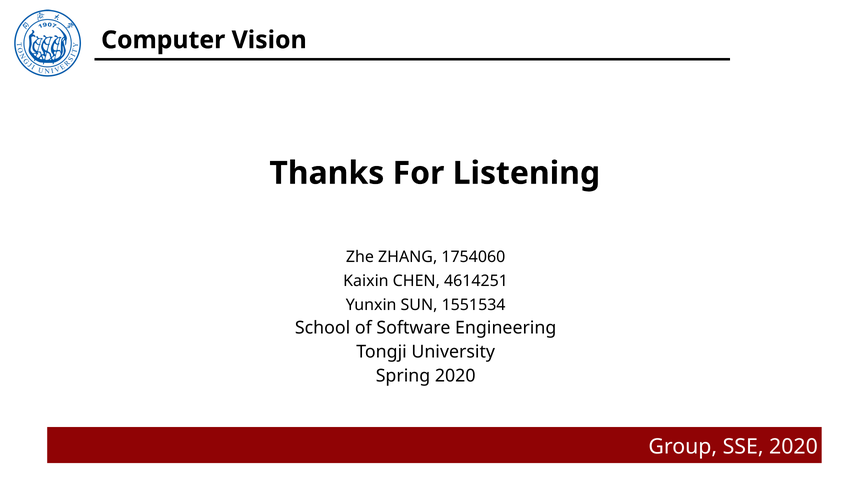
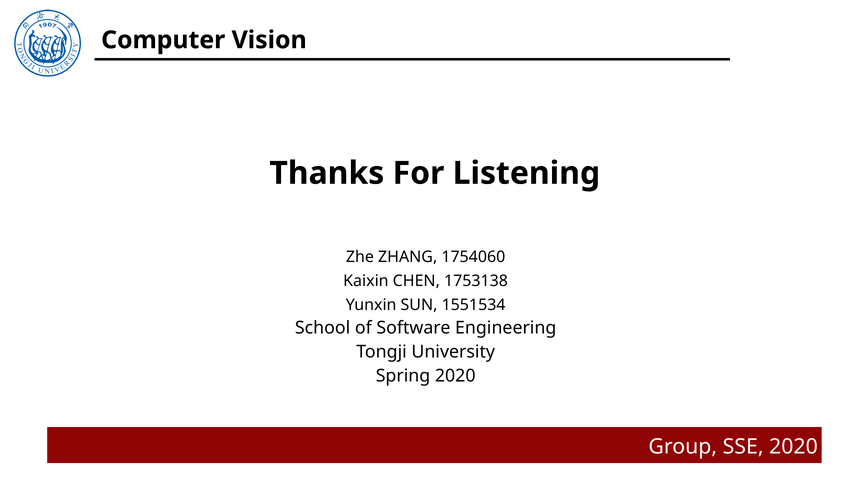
4614251: 4614251 -> 1753138
